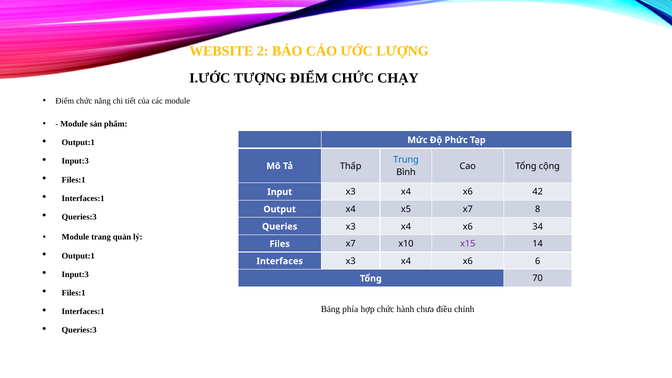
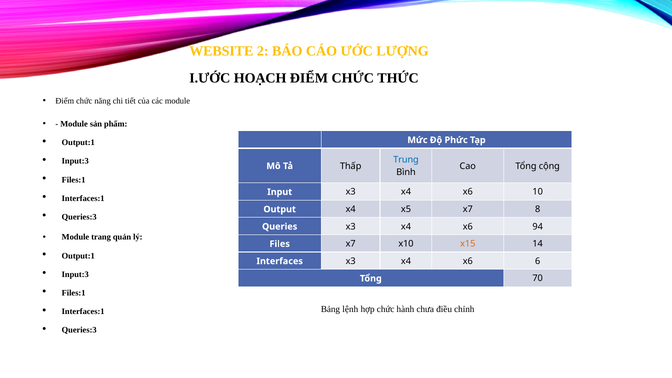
TƯỢNG: TƯỢNG -> HOẠCH
CHẠY: CHẠY -> THỨC
42: 42 -> 10
34: 34 -> 94
x15 colour: purple -> orange
phía: phía -> lệnh
